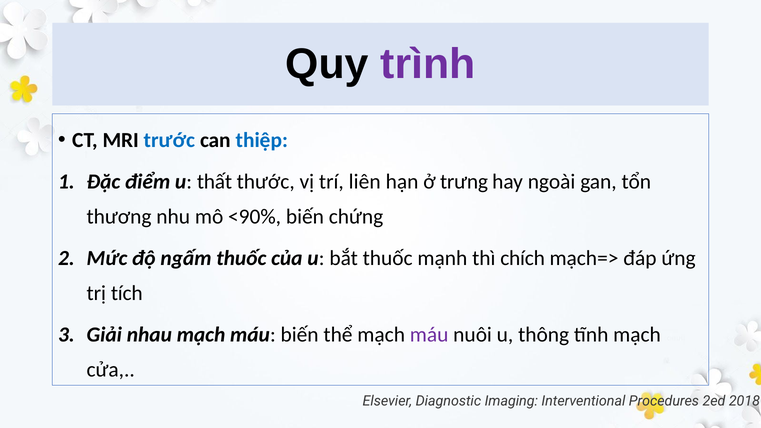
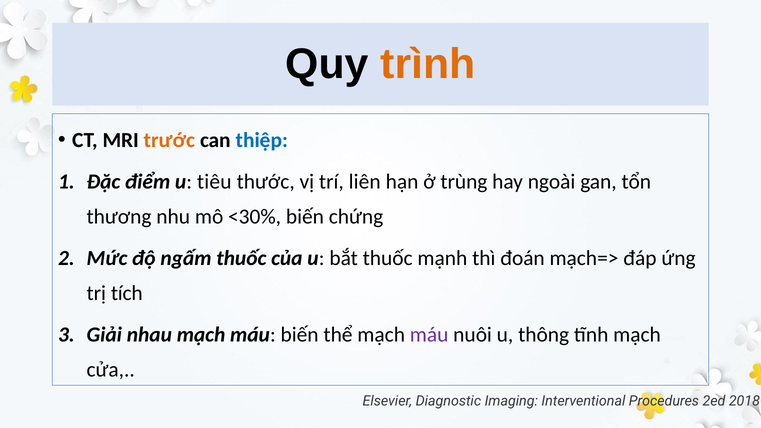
trình colour: purple -> orange
trước colour: blue -> orange
thất: thất -> tiêu
trưng: trưng -> trùng
<90%: <90% -> <30%
chích: chích -> đoán
